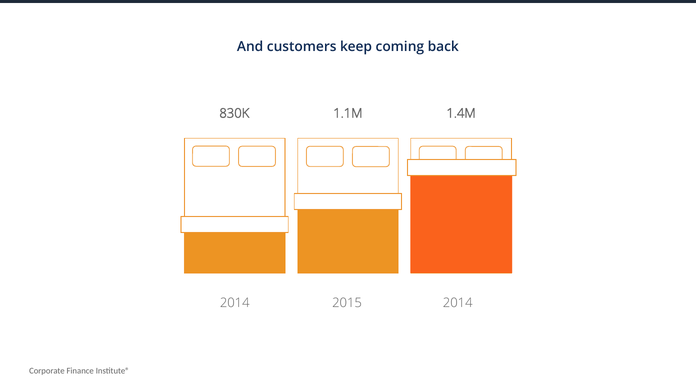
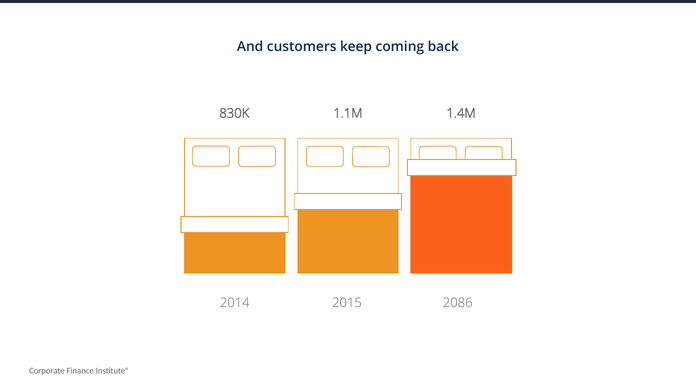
2015 2014: 2014 -> 2086
